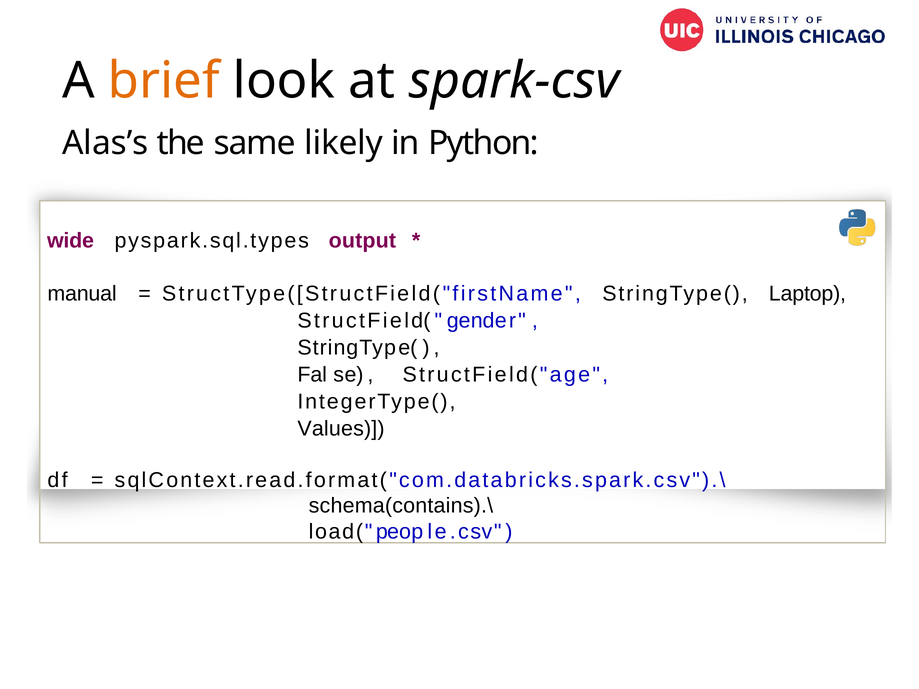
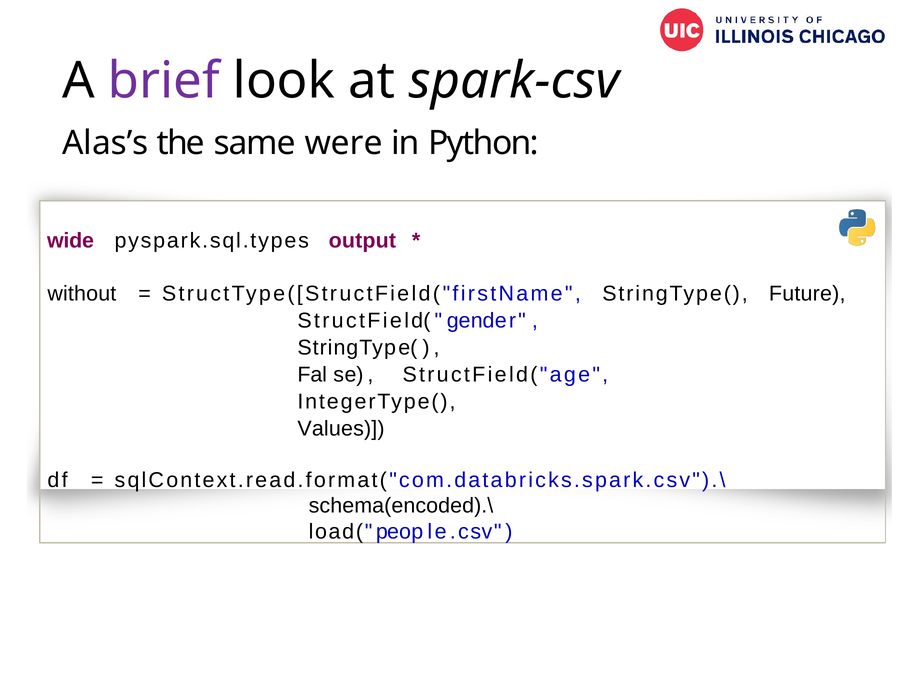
brief colour: orange -> purple
likely: likely -> were
manual: manual -> without
Laptop: Laptop -> Future
schema(contains).\: schema(contains).\ -> schema(encoded).\
